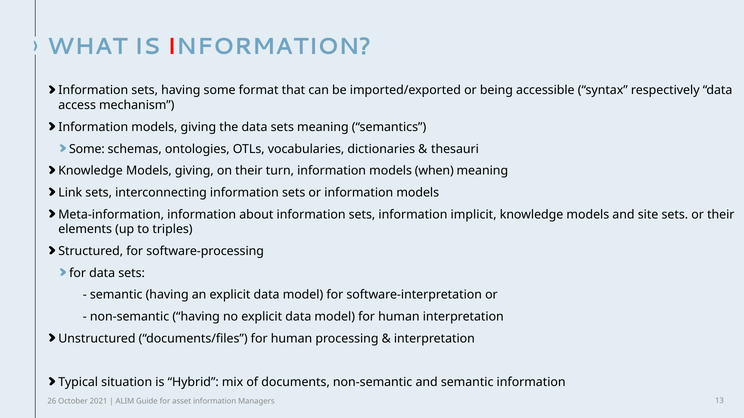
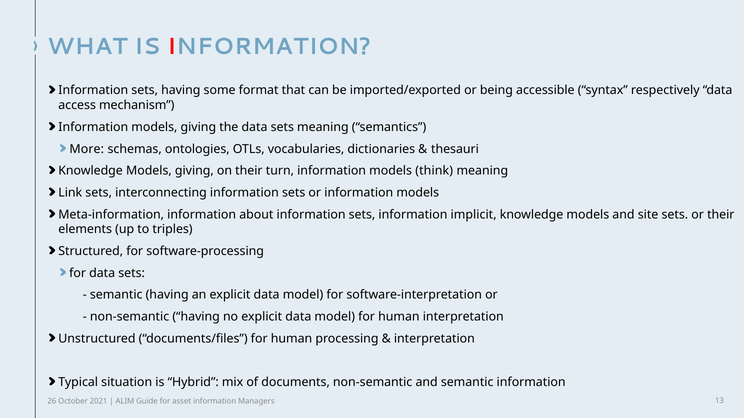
Some at (87, 149): Some -> More
when: when -> think
